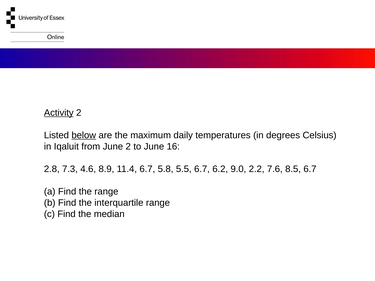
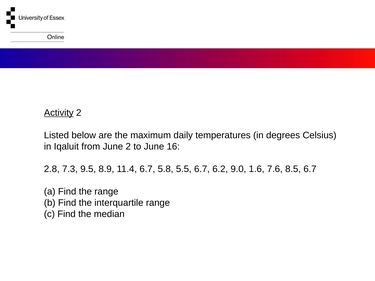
below underline: present -> none
4.6: 4.6 -> 9.5
2.2: 2.2 -> 1.6
